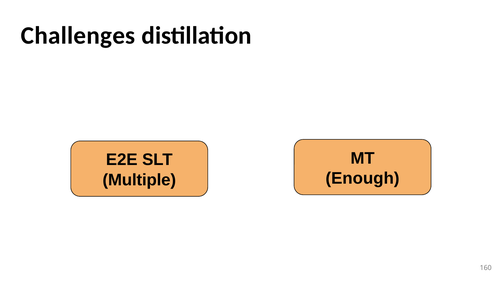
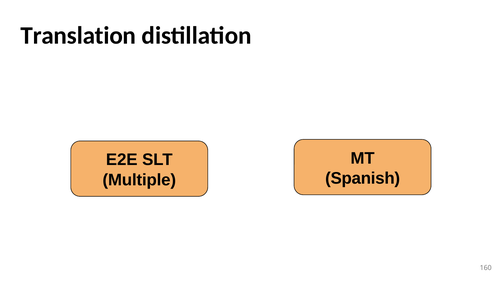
Challenges: Challenges -> Translation
Enough: Enough -> Spanish
